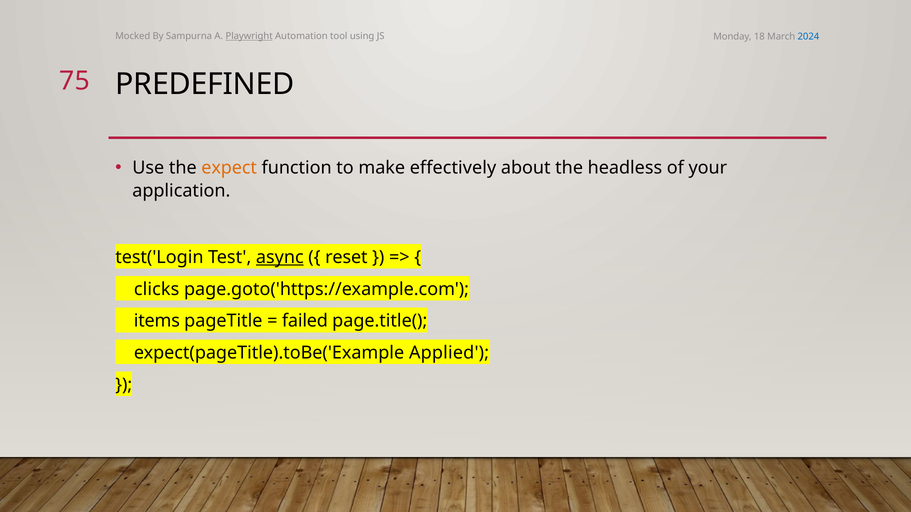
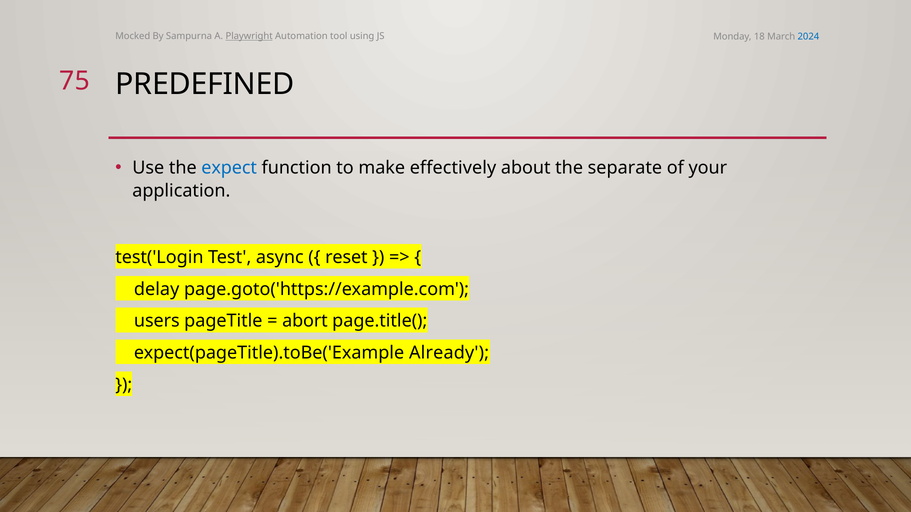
expect colour: orange -> blue
headless: headless -> separate
async underline: present -> none
clicks: clicks -> delay
items: items -> users
failed: failed -> abort
Applied: Applied -> Already
